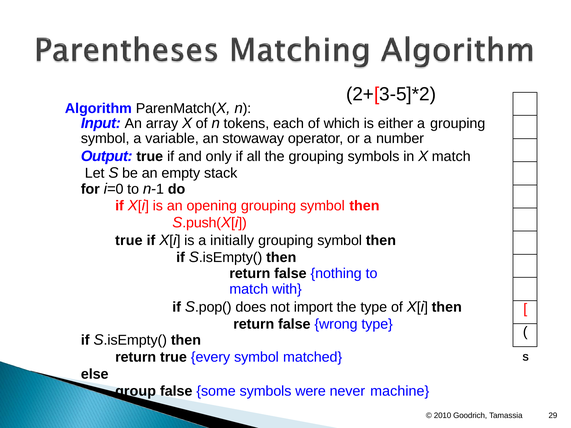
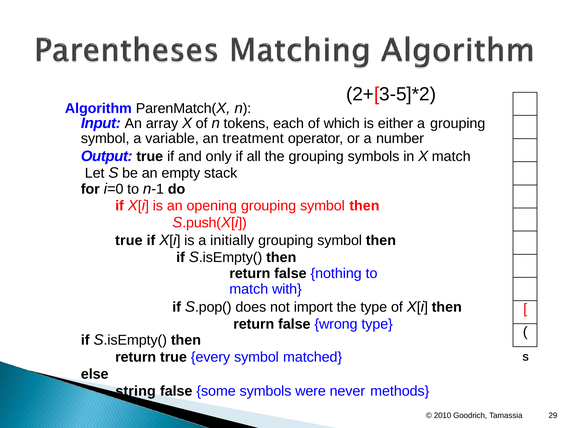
stowaway: stowaway -> treatment
group: group -> string
machine: machine -> methods
